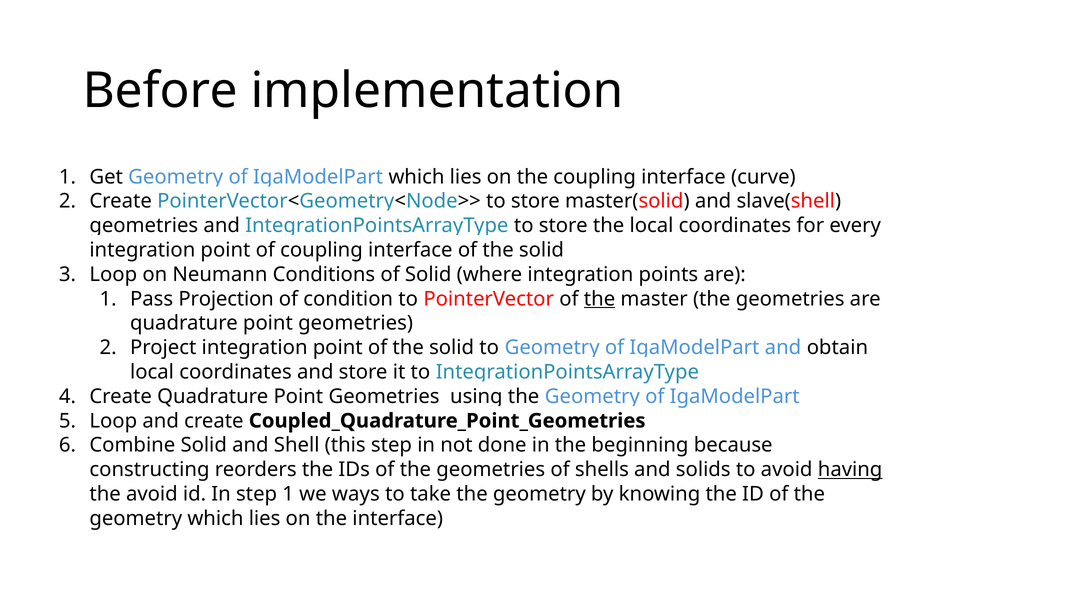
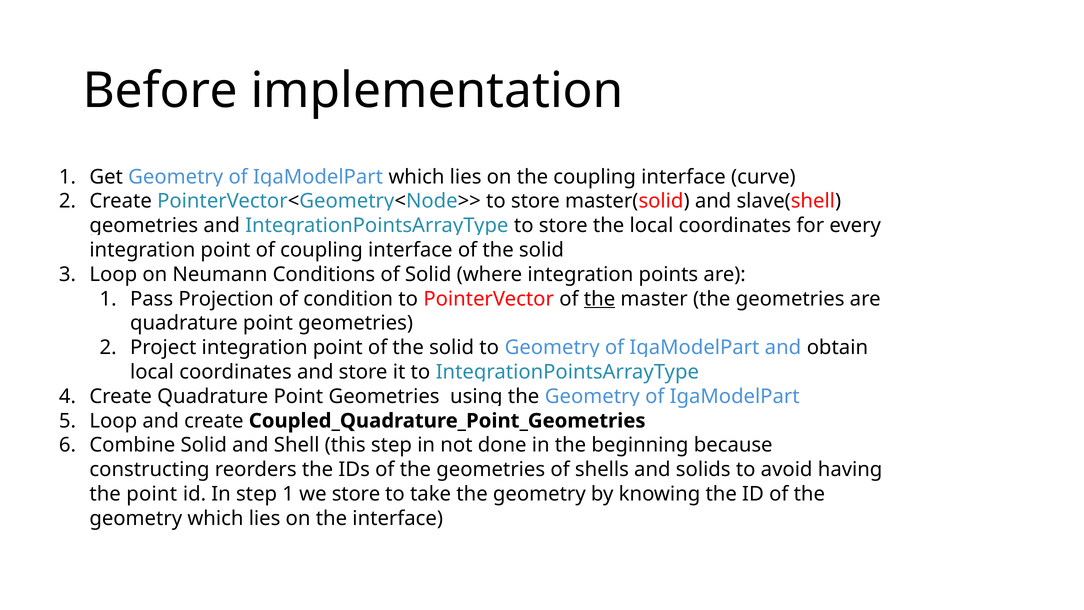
having underline: present -> none
the avoid: avoid -> point
we ways: ways -> store
